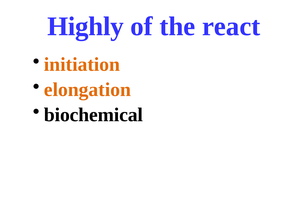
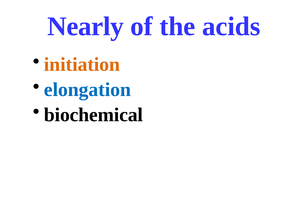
Highly: Highly -> Nearly
react: react -> acids
elongation colour: orange -> blue
